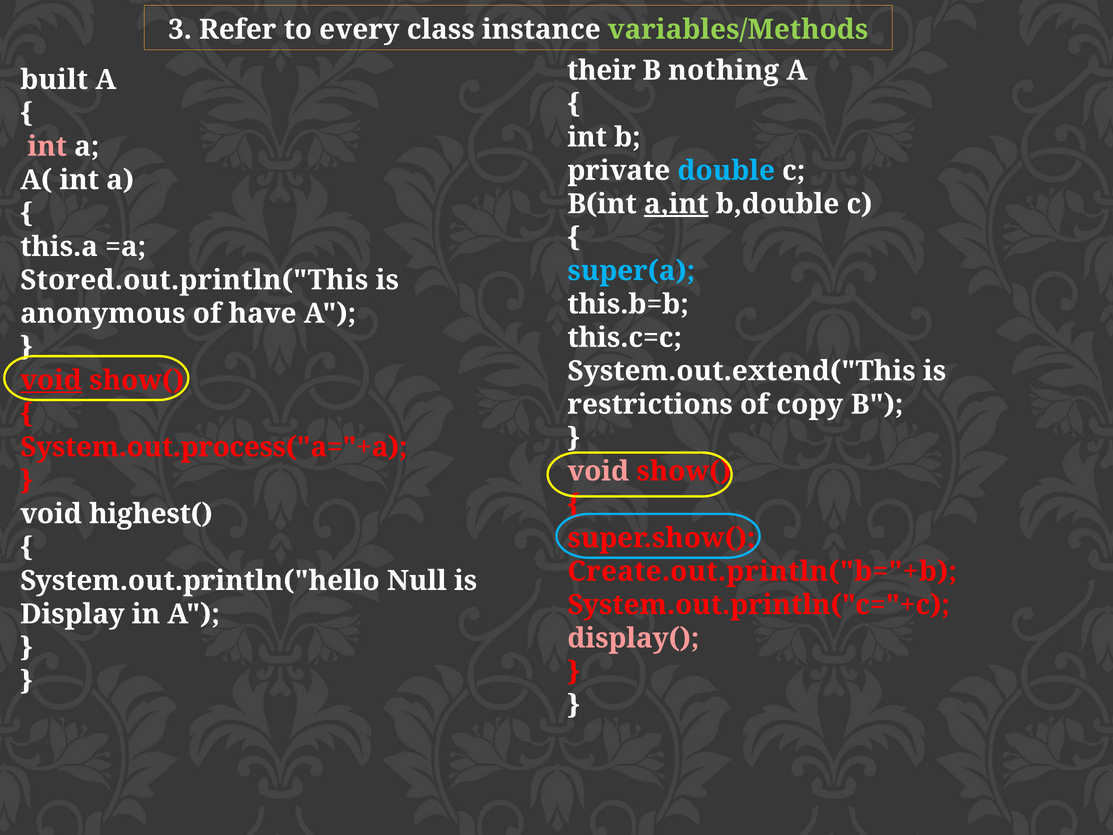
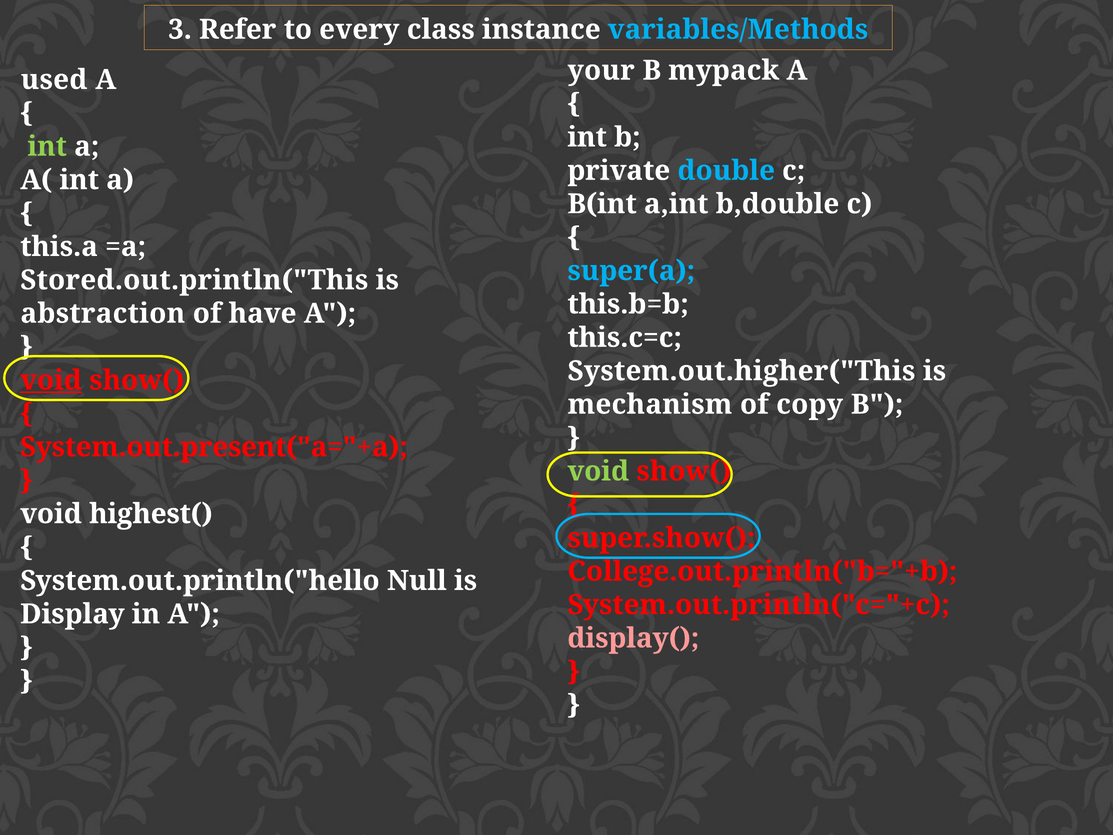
variables/Methods colour: light green -> light blue
their: their -> your
nothing: nothing -> mypack
built: built -> used
int at (47, 147) colour: pink -> light green
a,int underline: present -> none
anonymous: anonymous -> abstraction
System.out.extend("This: System.out.extend("This -> System.out.higher("This
restrictions: restrictions -> mechanism
System.out.process("a="+a: System.out.process("a="+a -> System.out.present("a="+a
void at (598, 471) colour: pink -> light green
Create.out.println("b="+b: Create.out.println("b="+b -> College.out.println("b="+b
